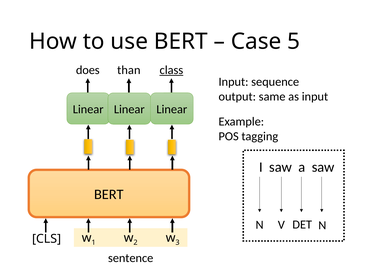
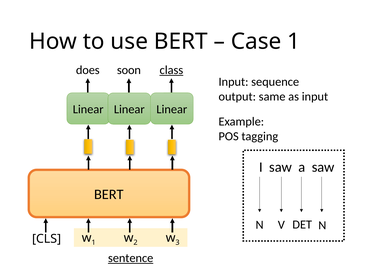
Case 5: 5 -> 1
than: than -> soon
sentence underline: none -> present
